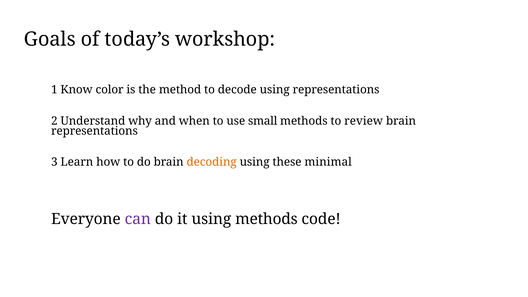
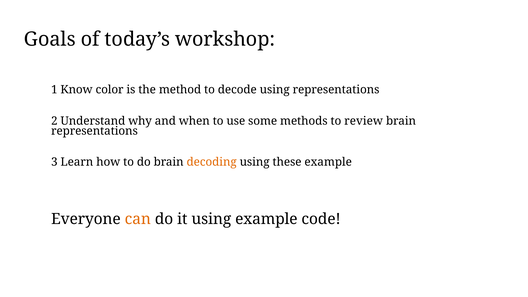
small: small -> some
these minimal: minimal -> example
can colour: purple -> orange
using methods: methods -> example
